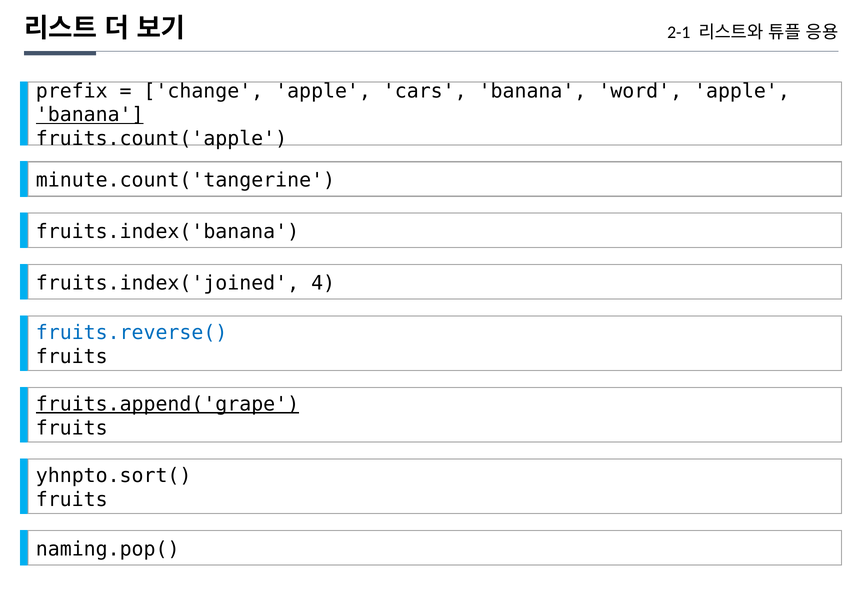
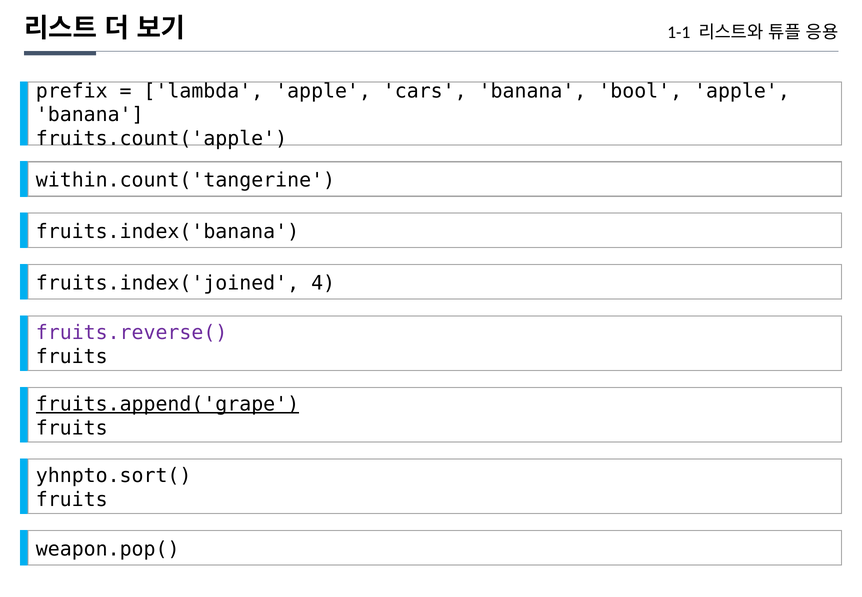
2-1: 2-1 -> 1-1
change: change -> lambda
word: word -> bool
banana at (90, 115) underline: present -> none
minute.count('tangerine: minute.count('tangerine -> within.count('tangerine
fruits.reverse( colour: blue -> purple
naming.pop(: naming.pop( -> weapon.pop(
